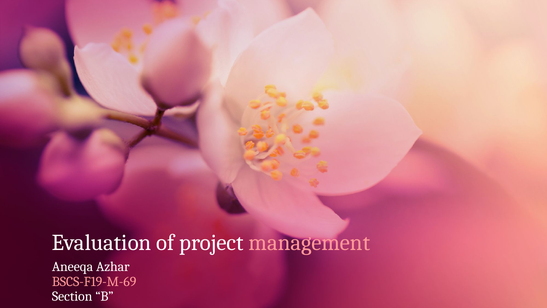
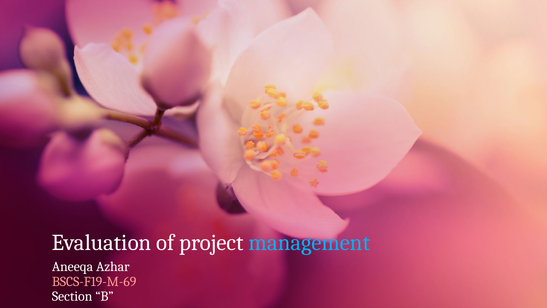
management colour: pink -> light blue
